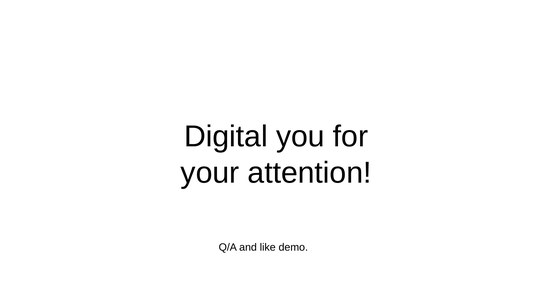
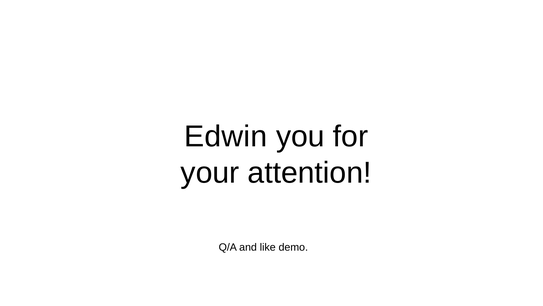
Digital: Digital -> Edwin
